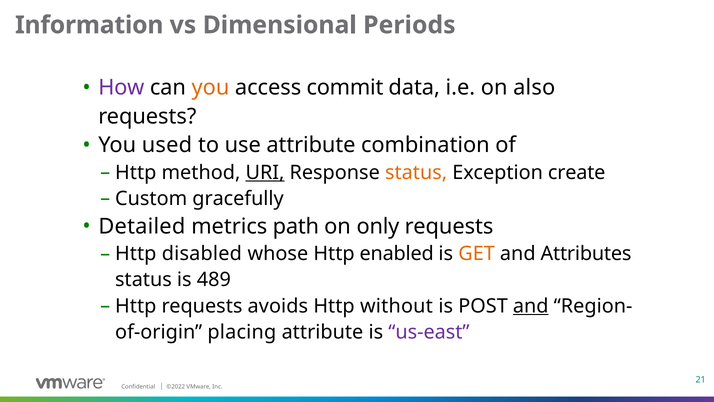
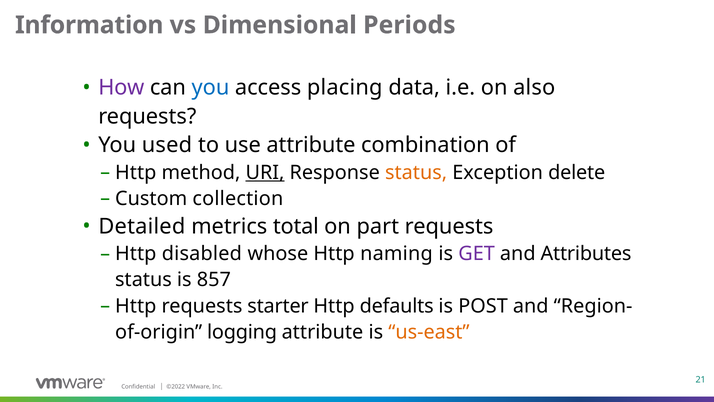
you at (211, 88) colour: orange -> blue
commit: commit -> placing
create: create -> delete
gracefully: gracefully -> collection
path: path -> total
only: only -> part
enabled: enabled -> naming
GET colour: orange -> purple
489: 489 -> 857
avoids: avoids -> starter
without: without -> defaults
and at (531, 306) underline: present -> none
placing: placing -> logging
us-east colour: purple -> orange
